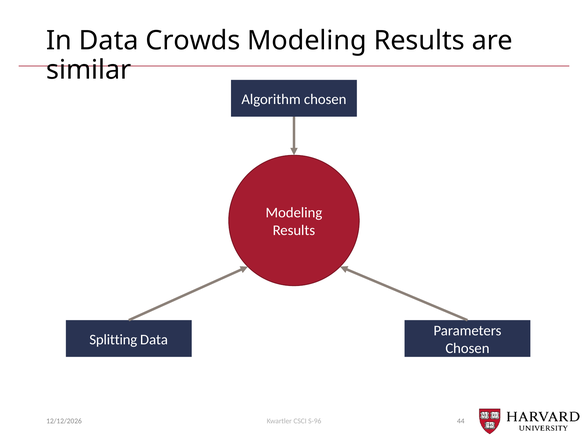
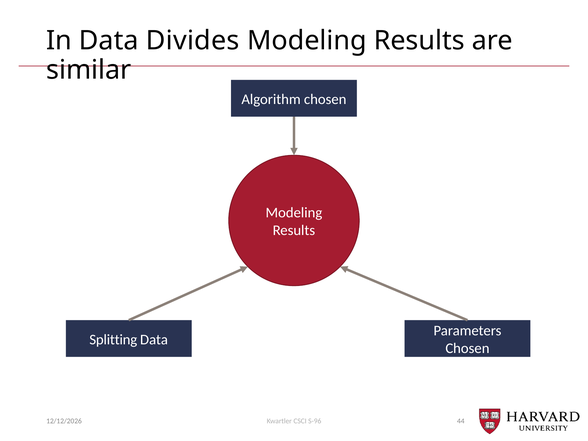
Crowds: Crowds -> Divides
